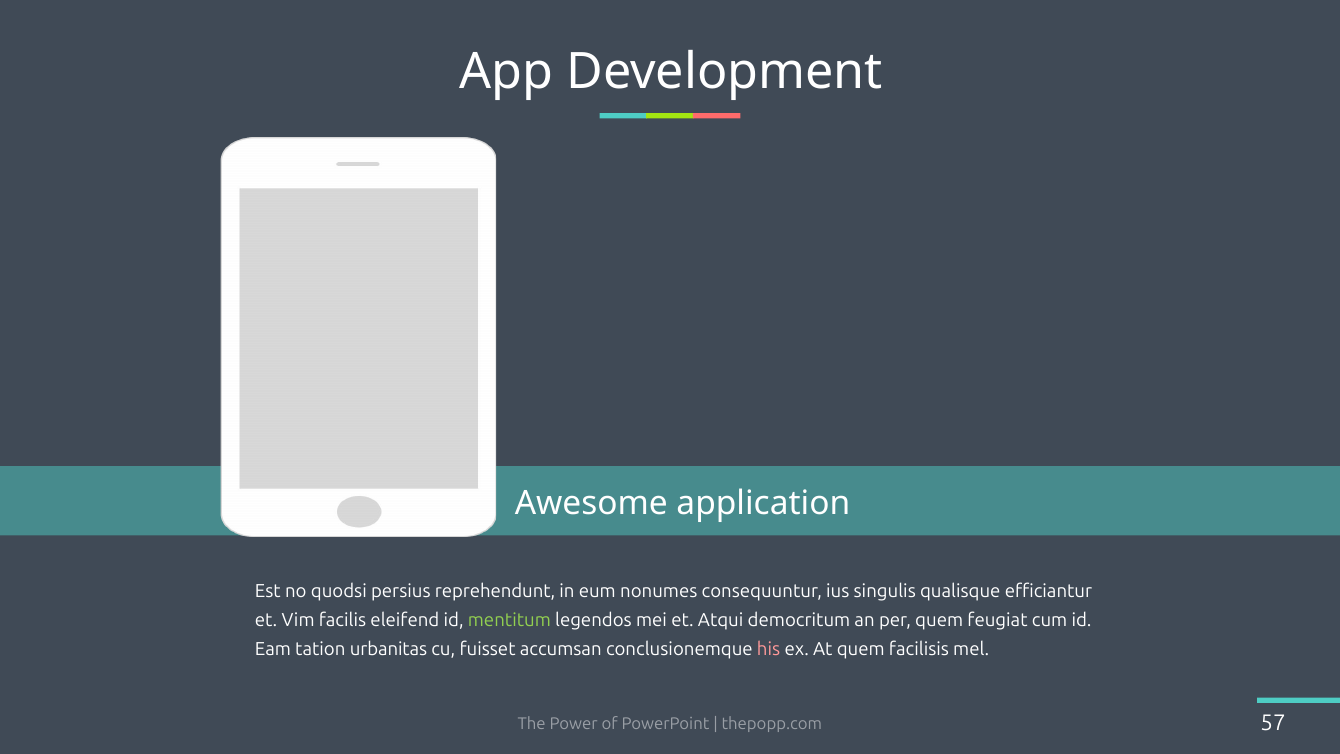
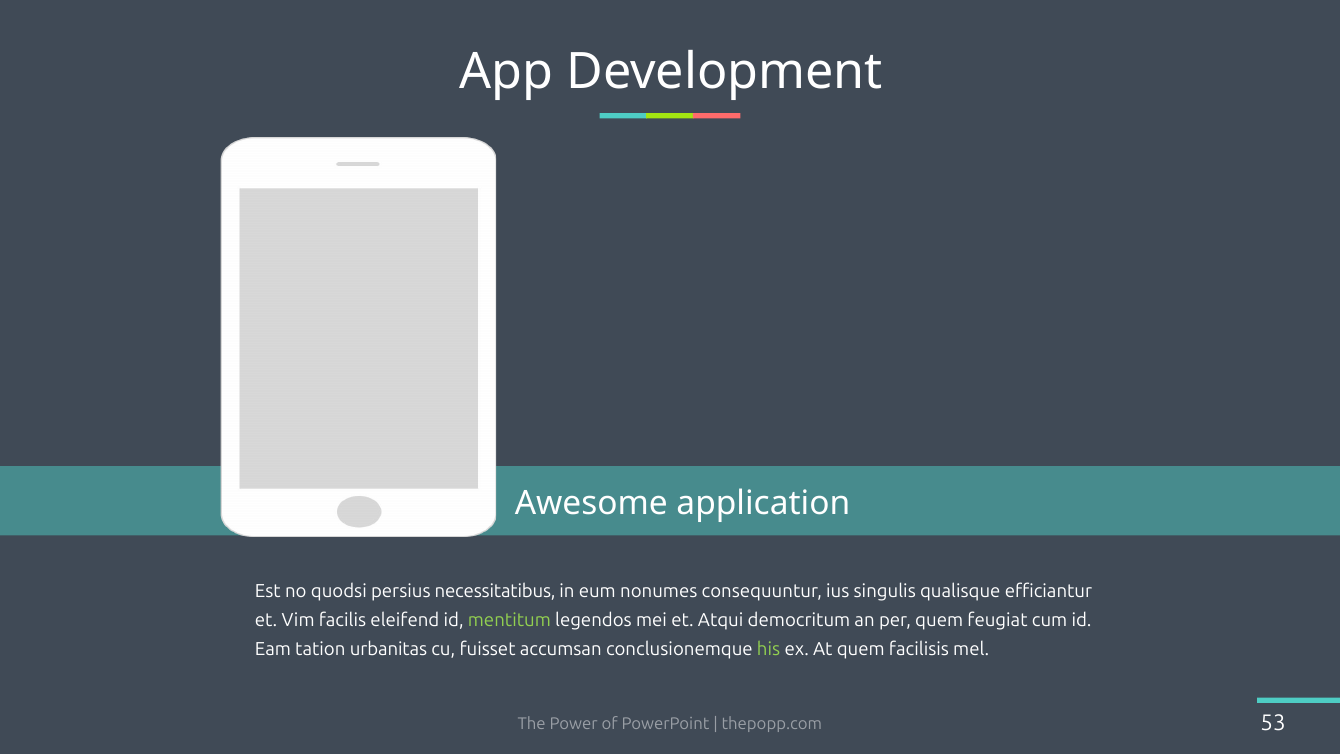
reprehendunt: reprehendunt -> necessitatibus
his colour: pink -> light green
57: 57 -> 53
